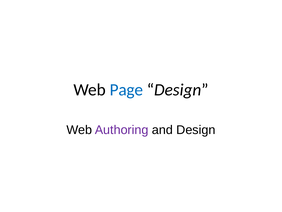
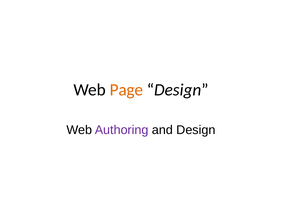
Page colour: blue -> orange
